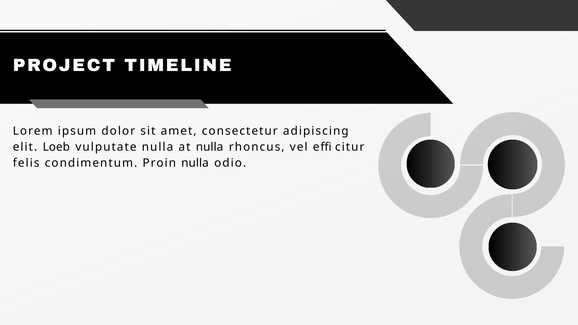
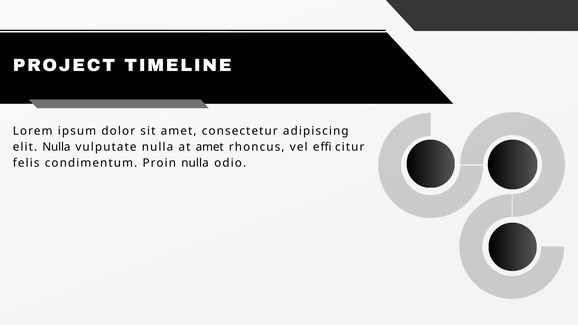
elit Loeb: Loeb -> Nulla
at nulla: nulla -> amet
